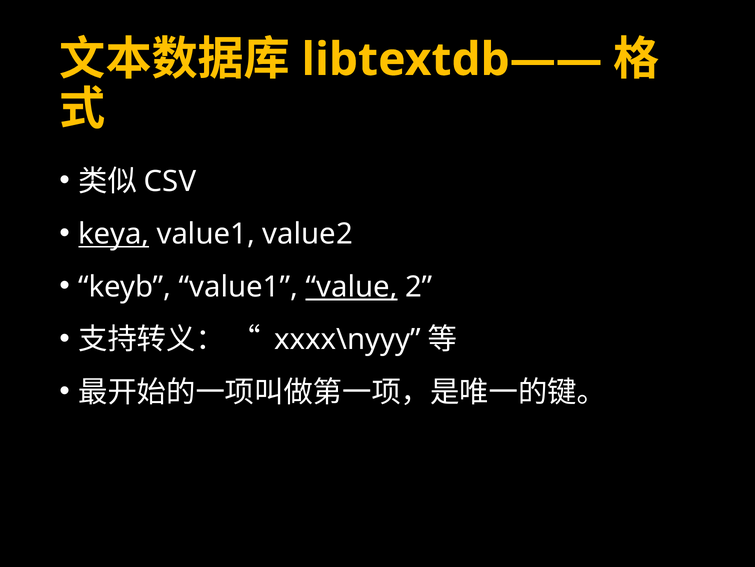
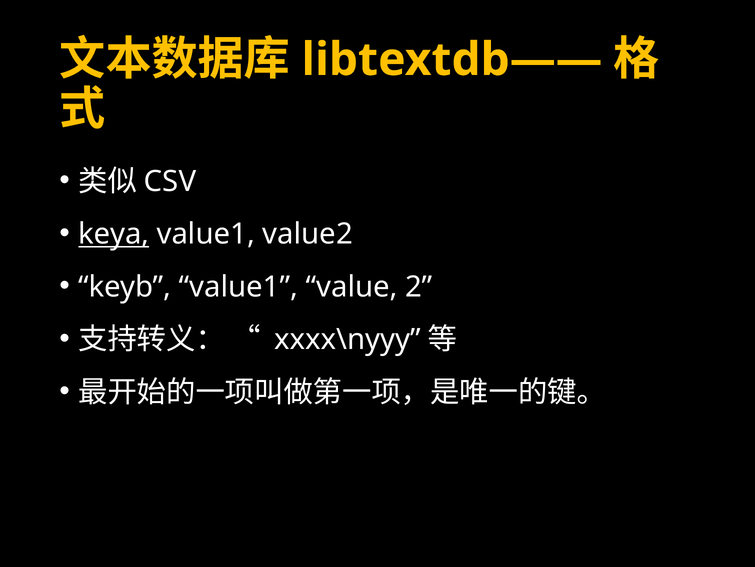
value underline: present -> none
